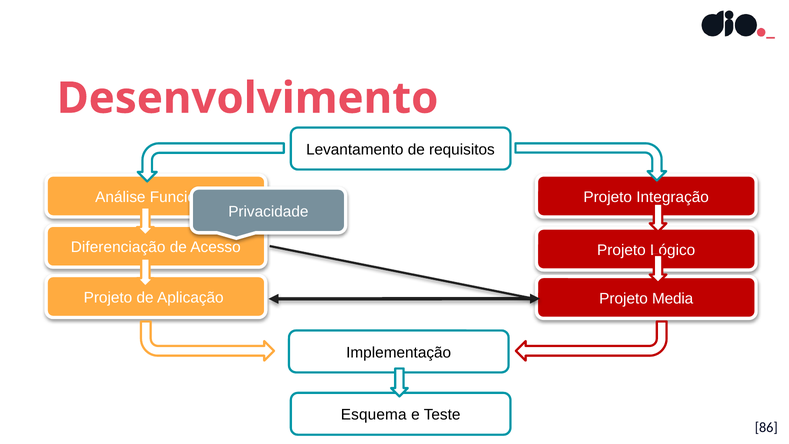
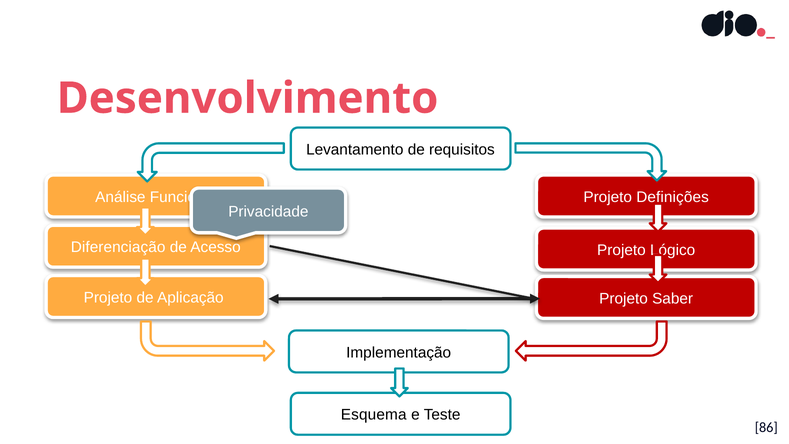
Integração: Integração -> Definições
Media: Media -> Saber
